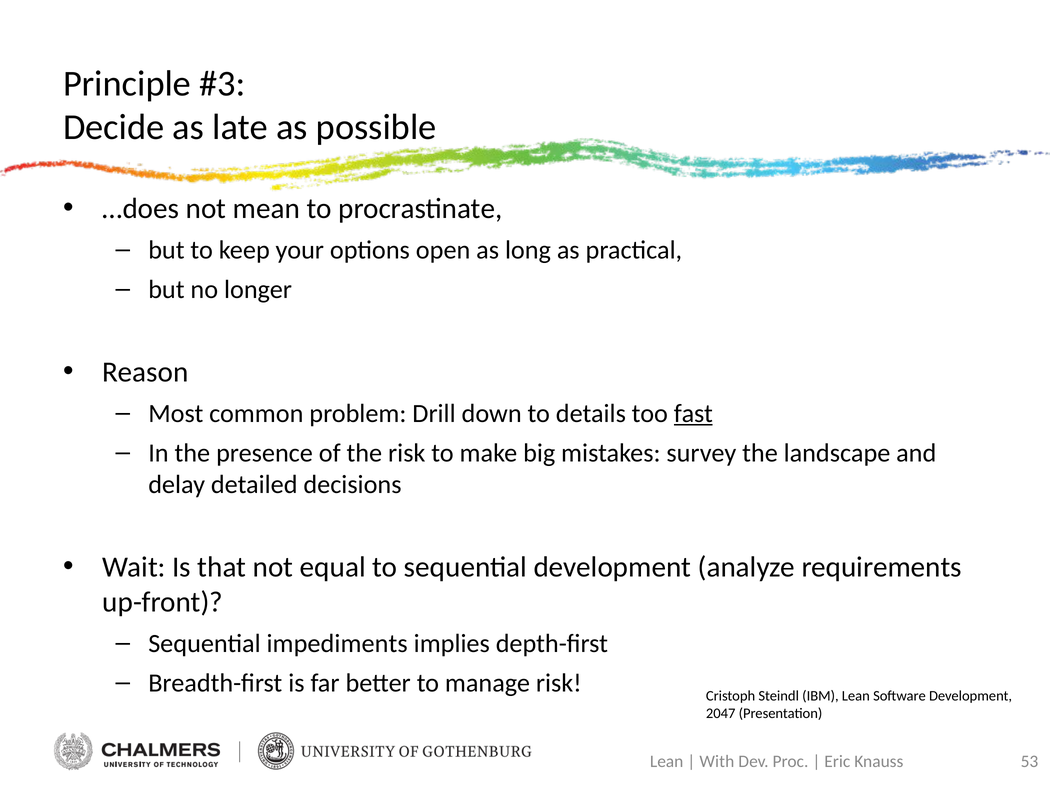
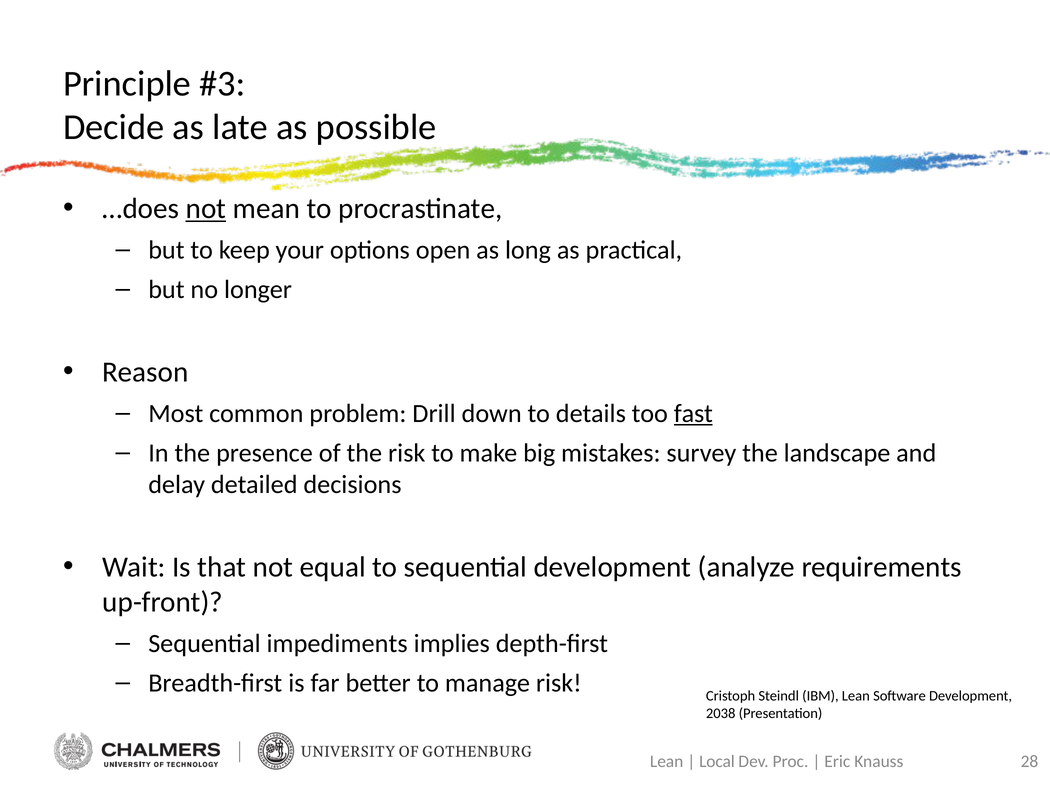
not at (206, 209) underline: none -> present
2047: 2047 -> 2038
With: With -> Local
53: 53 -> 28
